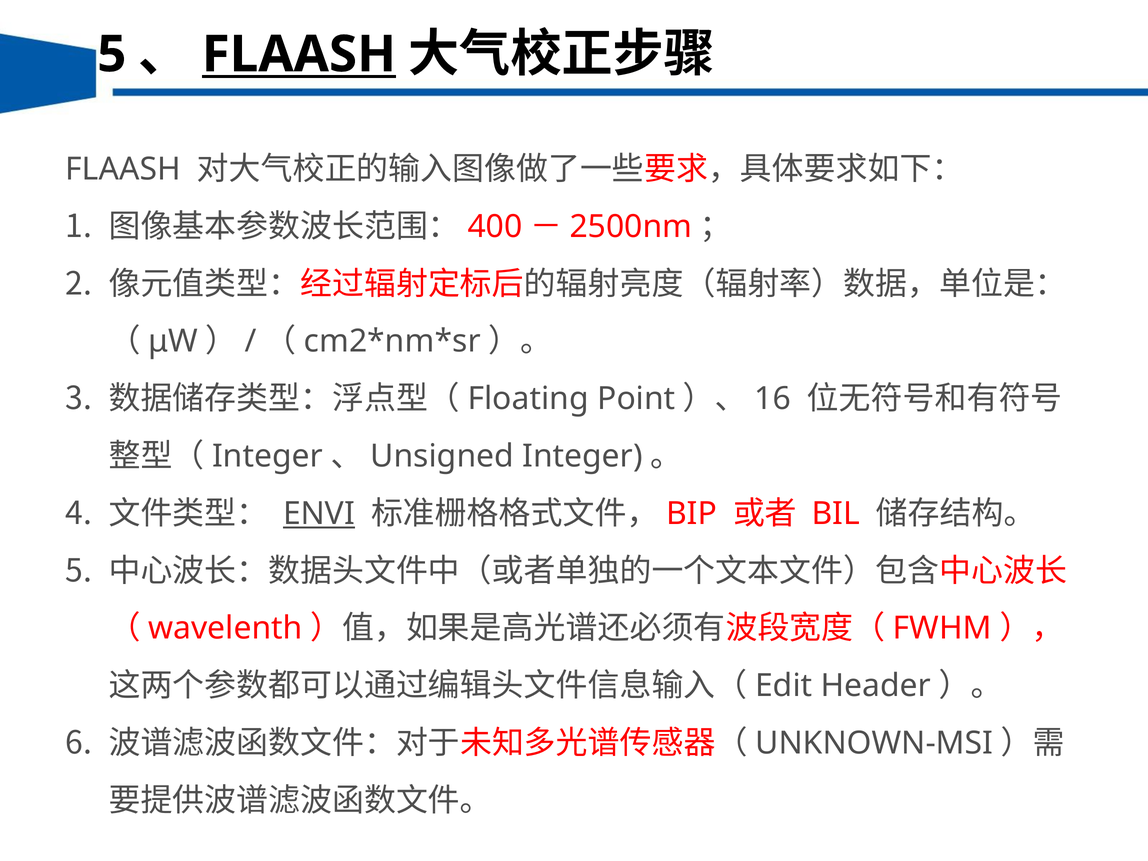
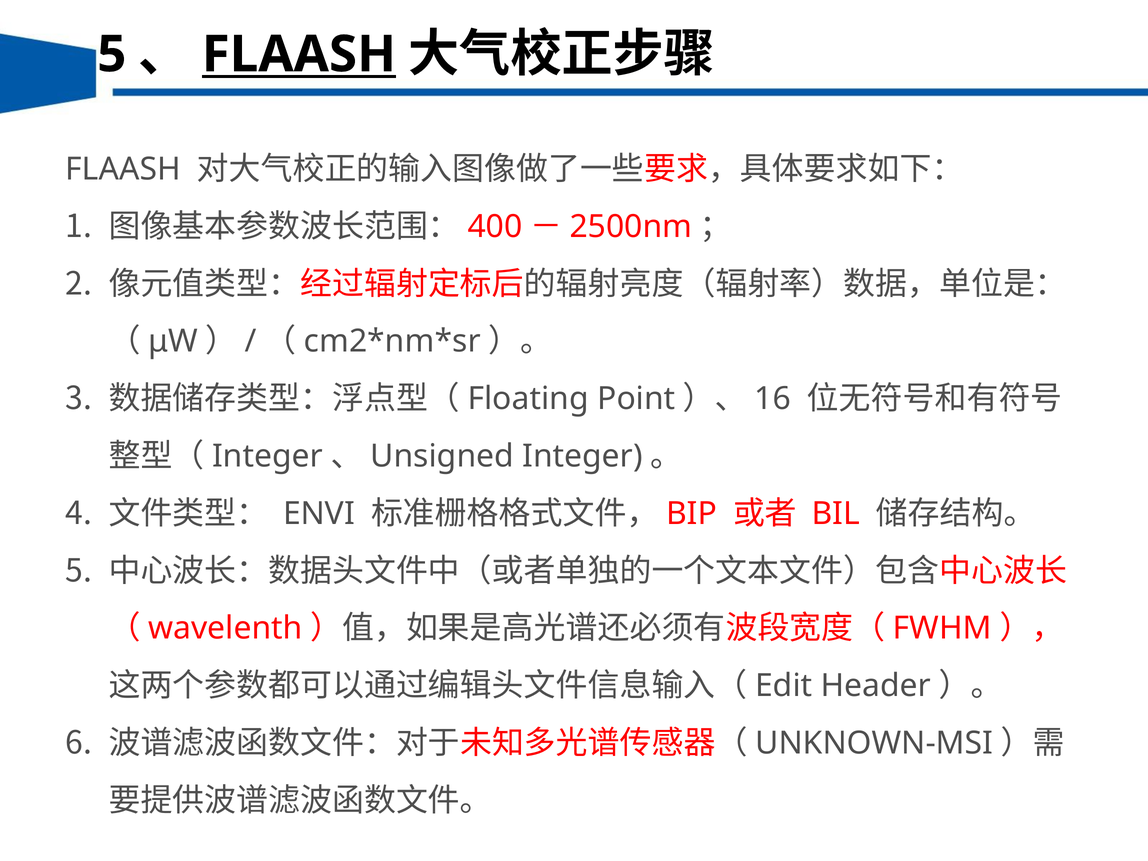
ENVI underline: present -> none
